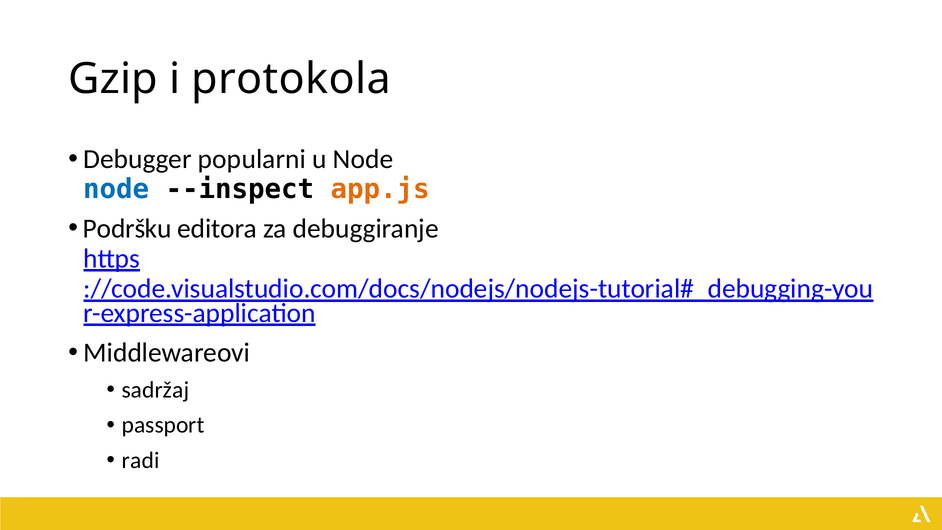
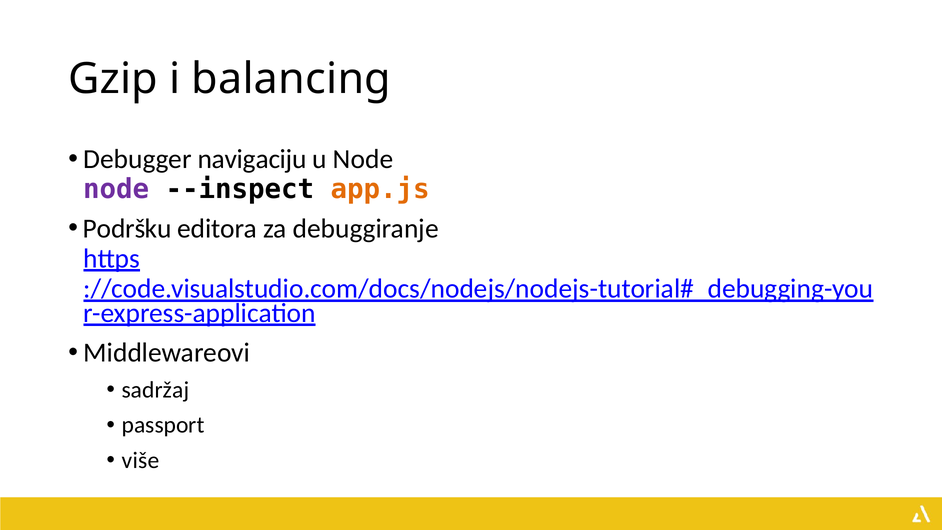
protokola: protokola -> balancing
popularni: popularni -> navigaciju
node at (116, 189) colour: blue -> purple
radi: radi -> više
